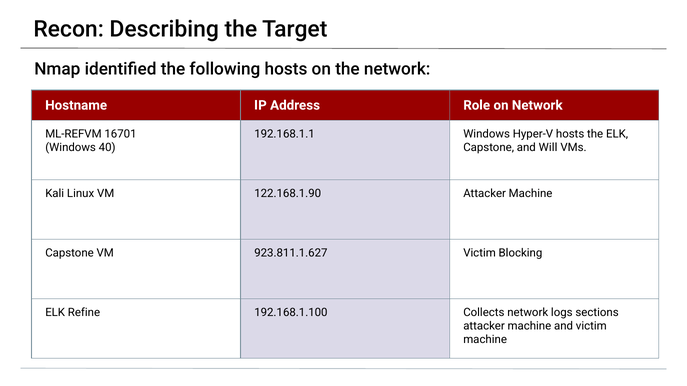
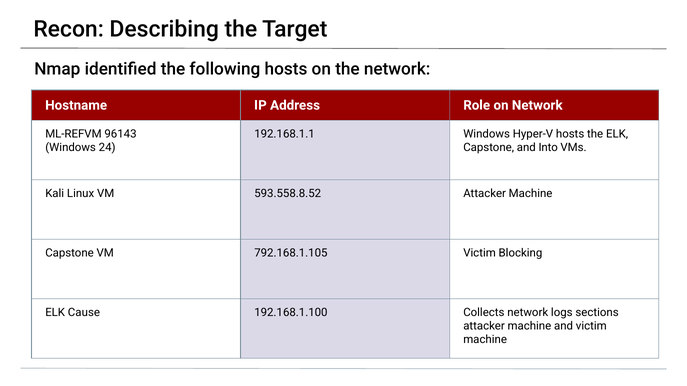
16701: 16701 -> 96143
40: 40 -> 24
Will: Will -> Into
122.168.1.90: 122.168.1.90 -> 593.558.8.52
923.811.1.627: 923.811.1.627 -> 792.168.1.105
Refine: Refine -> Cause
